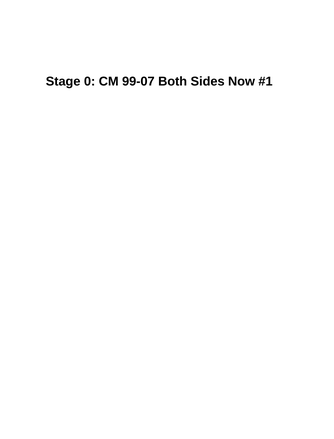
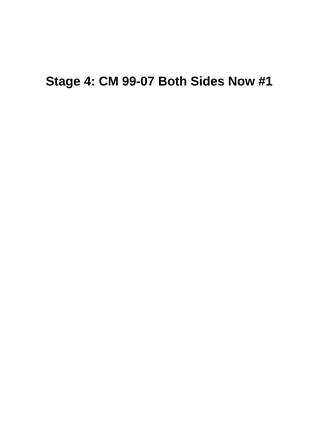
0: 0 -> 4
